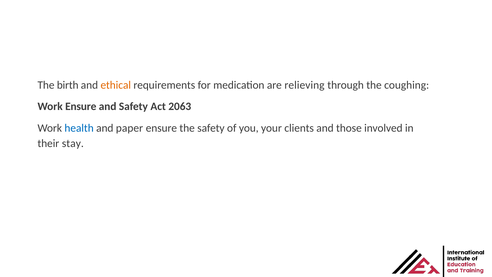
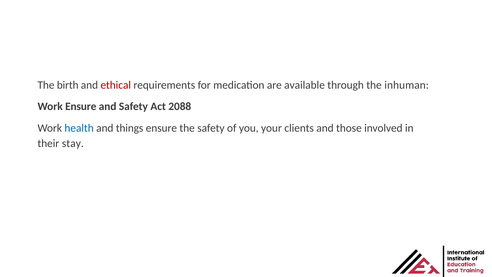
ethical colour: orange -> red
relieving: relieving -> available
coughing: coughing -> inhuman
2063: 2063 -> 2088
paper: paper -> things
